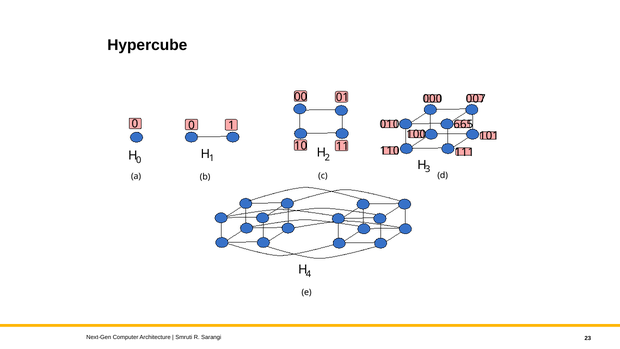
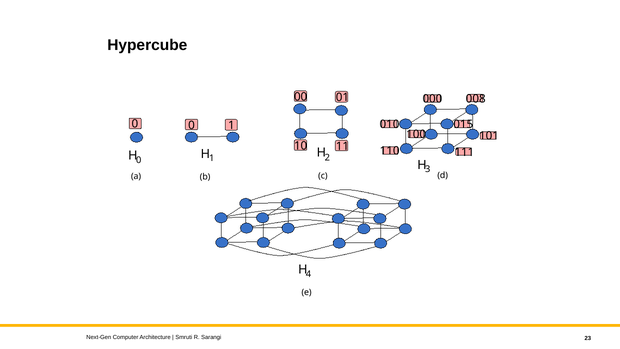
007: 007 -> 008
665: 665 -> 015
